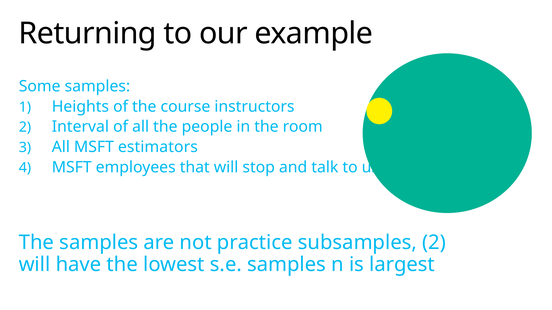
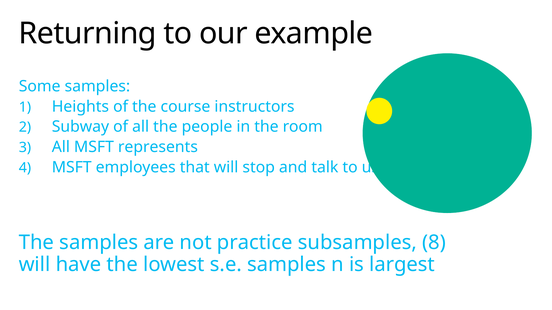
Interval: Interval -> Subway
estimators: estimators -> represents
subsamples 2: 2 -> 8
